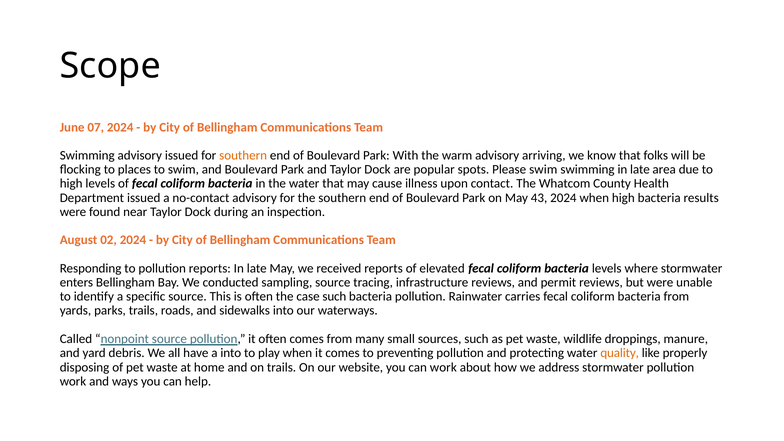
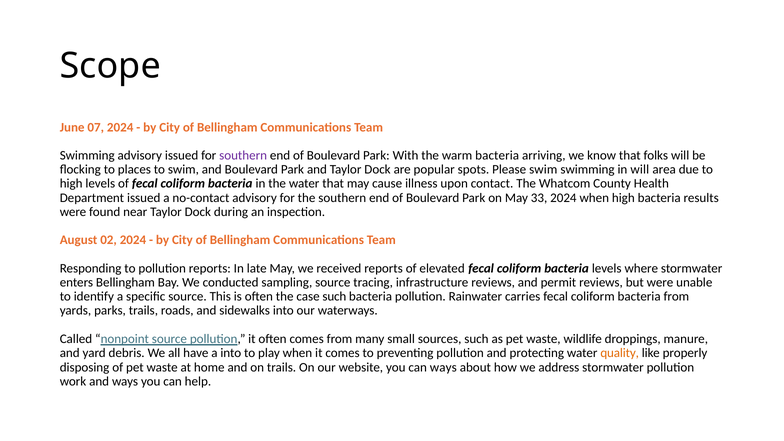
southern at (243, 155) colour: orange -> purple
warm advisory: advisory -> bacteria
swimming in late: late -> will
43: 43 -> 33
can work: work -> ways
